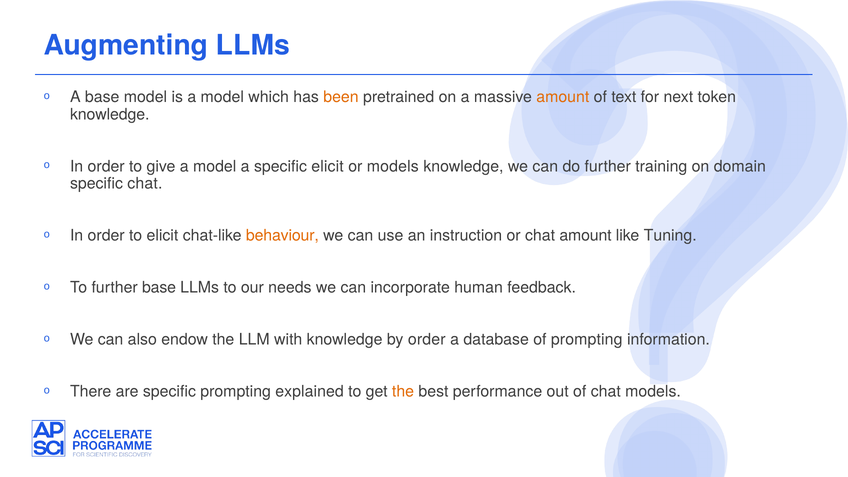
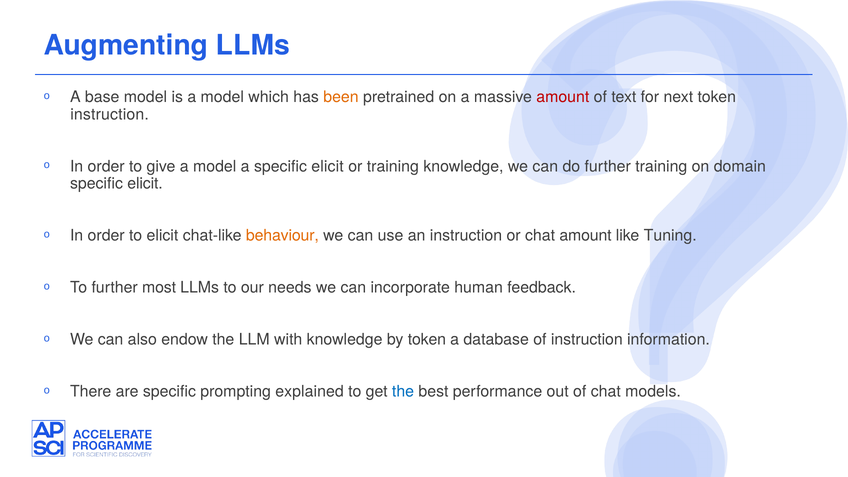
amount at (563, 97) colour: orange -> red
knowledge at (110, 114): knowledge -> instruction
or models: models -> training
chat at (145, 184): chat -> elicit
further base: base -> most
by order: order -> token
of prompting: prompting -> instruction
the at (403, 392) colour: orange -> blue
